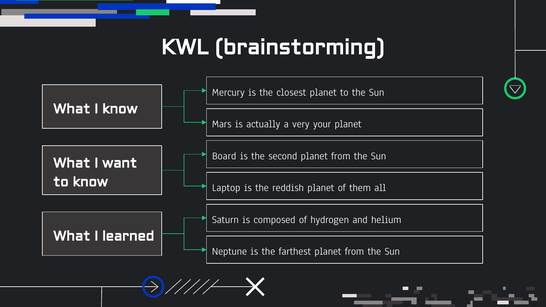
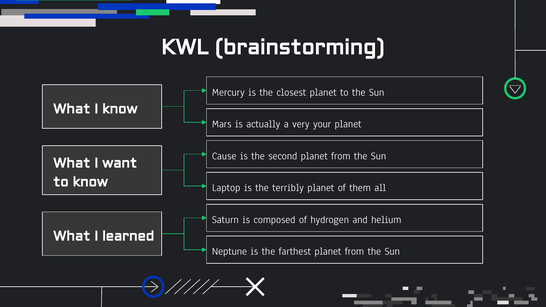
Board: Board -> Cause
reddish: reddish -> terribly
